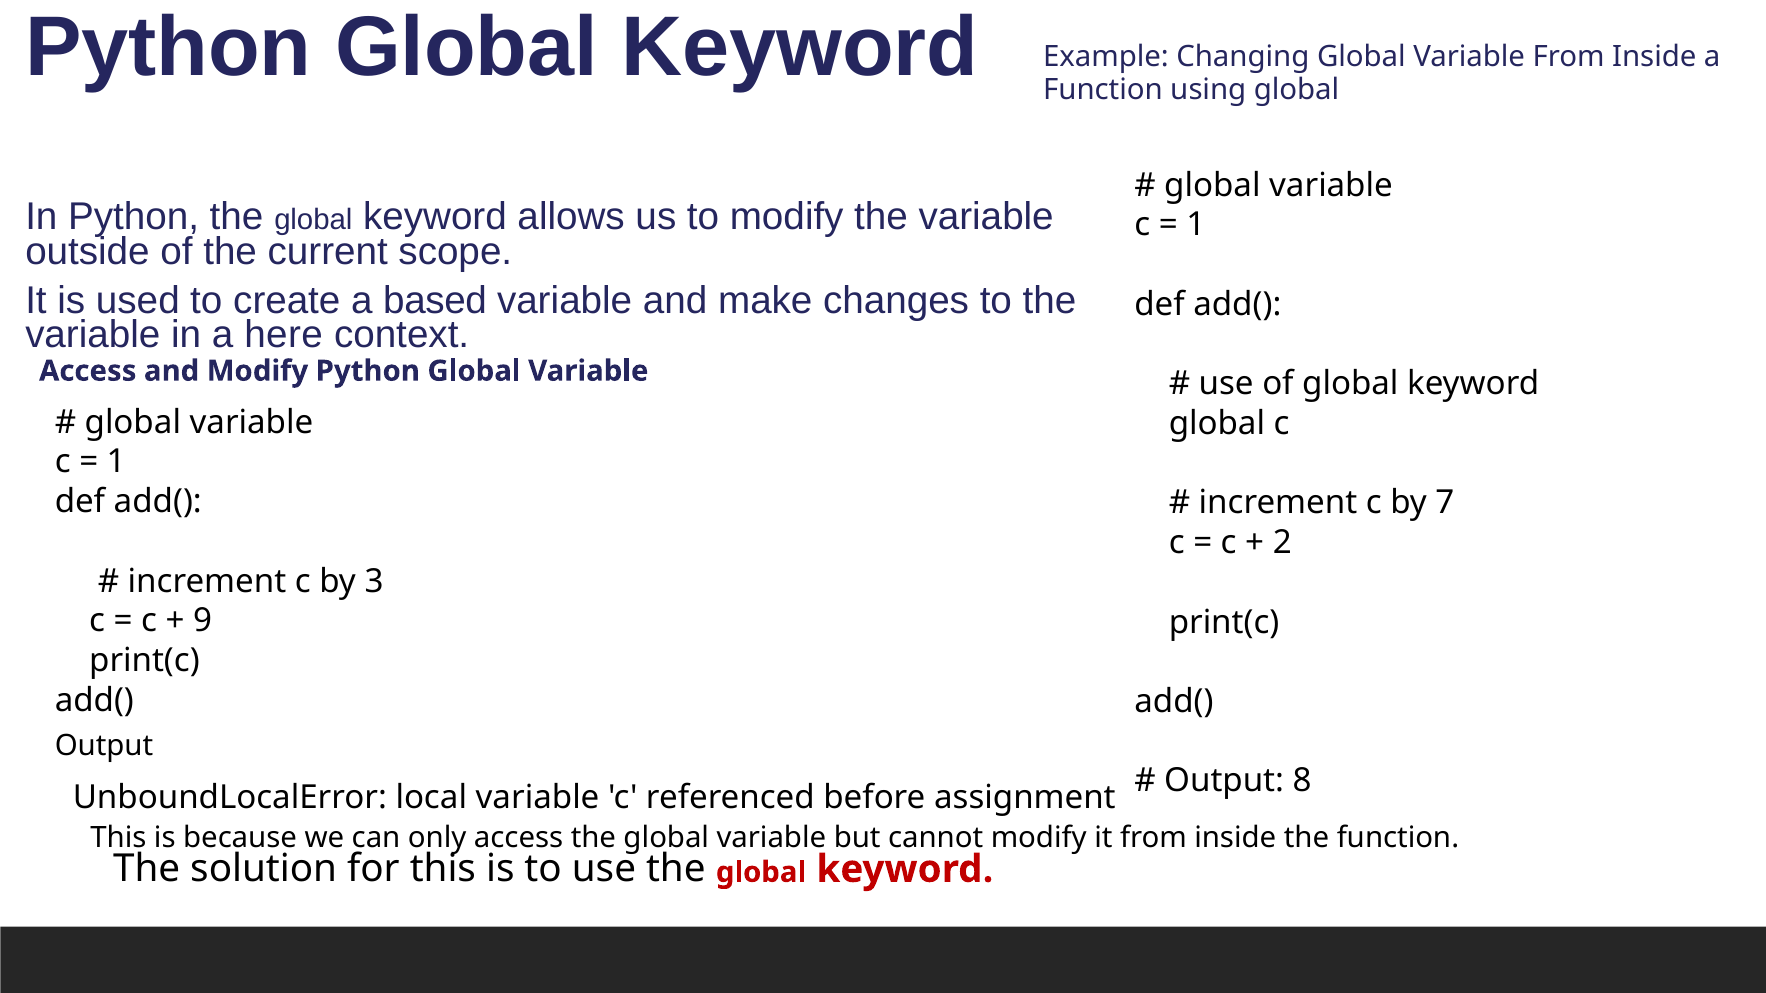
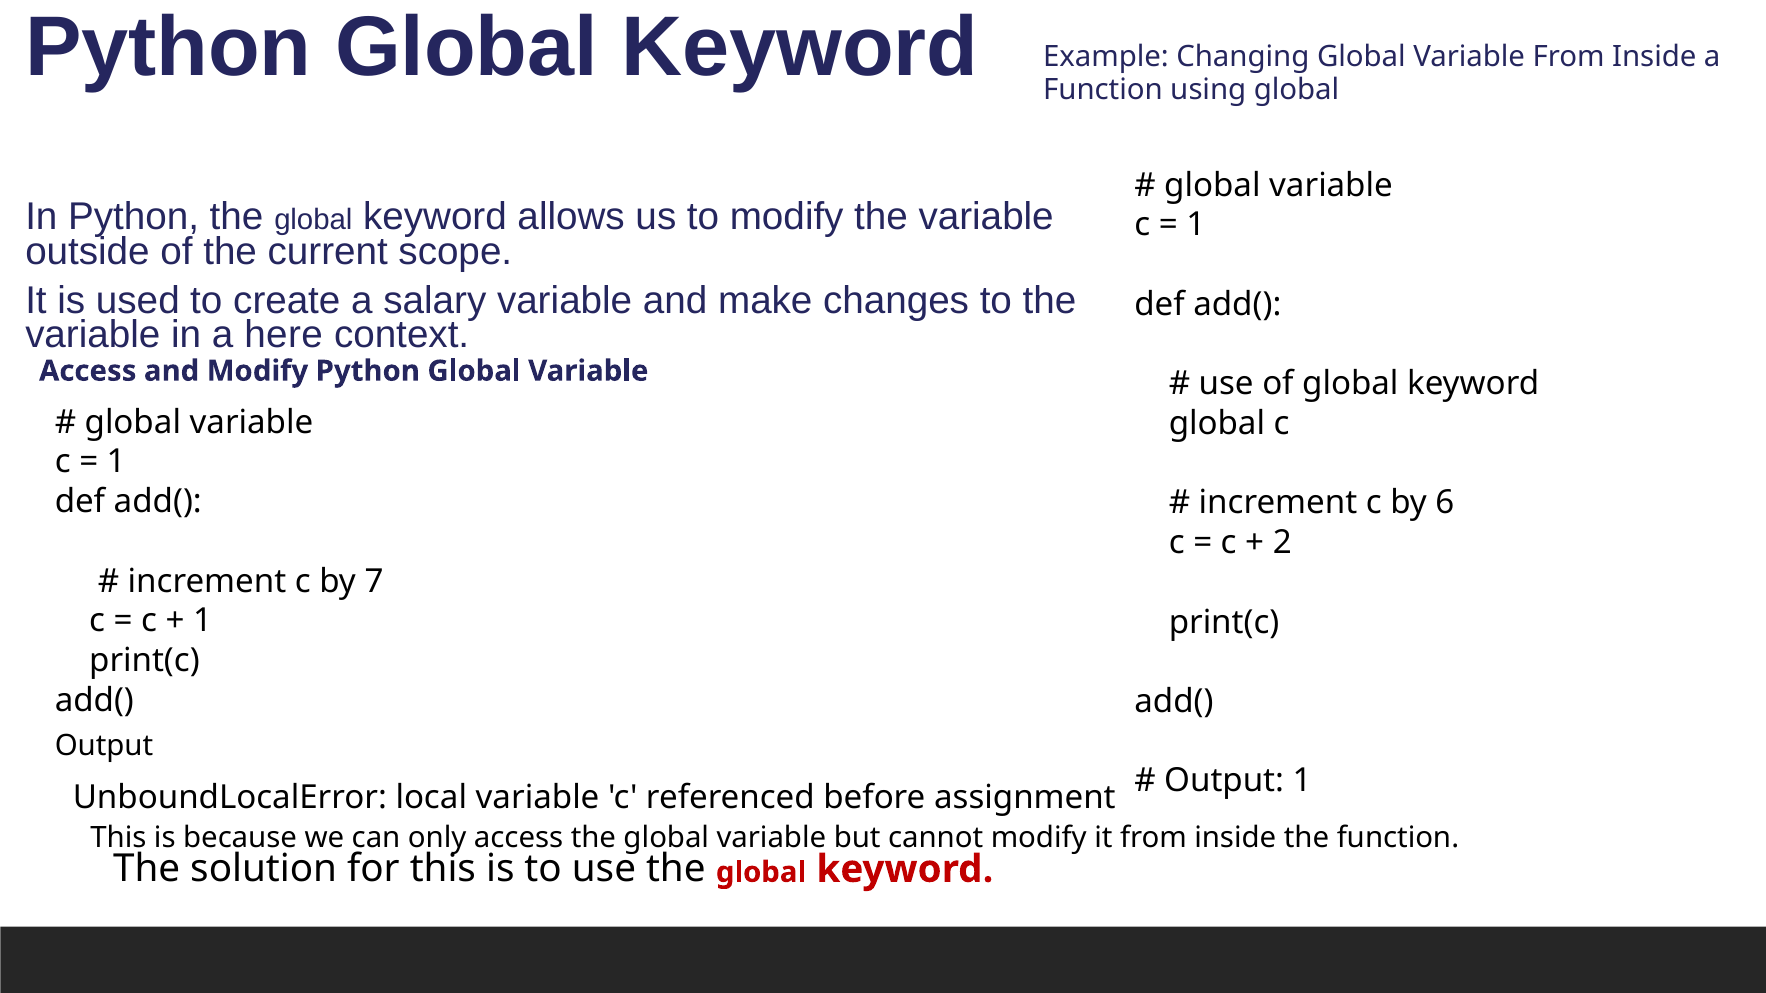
based: based -> salary
7: 7 -> 6
3: 3 -> 7
9 at (203, 621): 9 -> 1
Output 8: 8 -> 1
